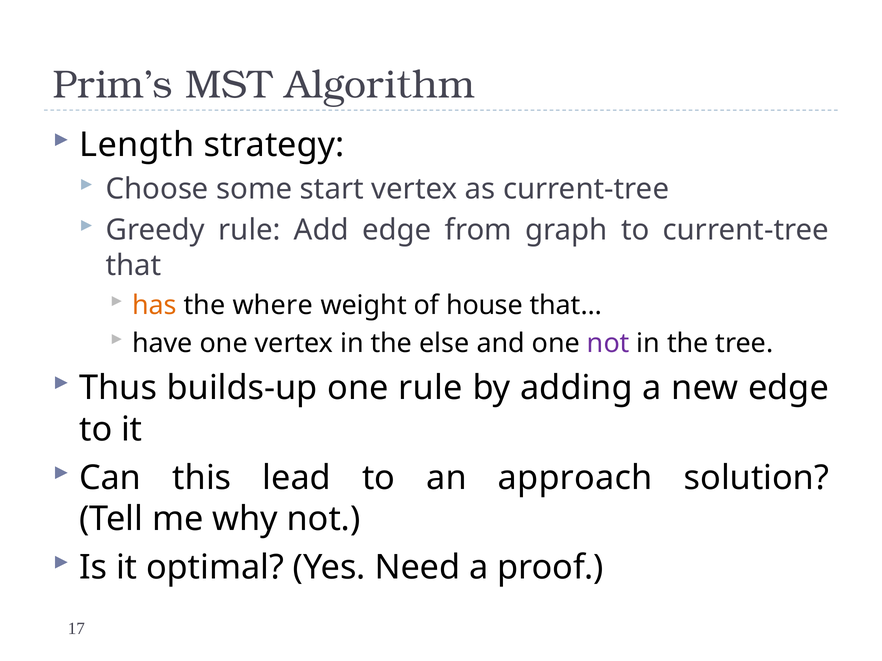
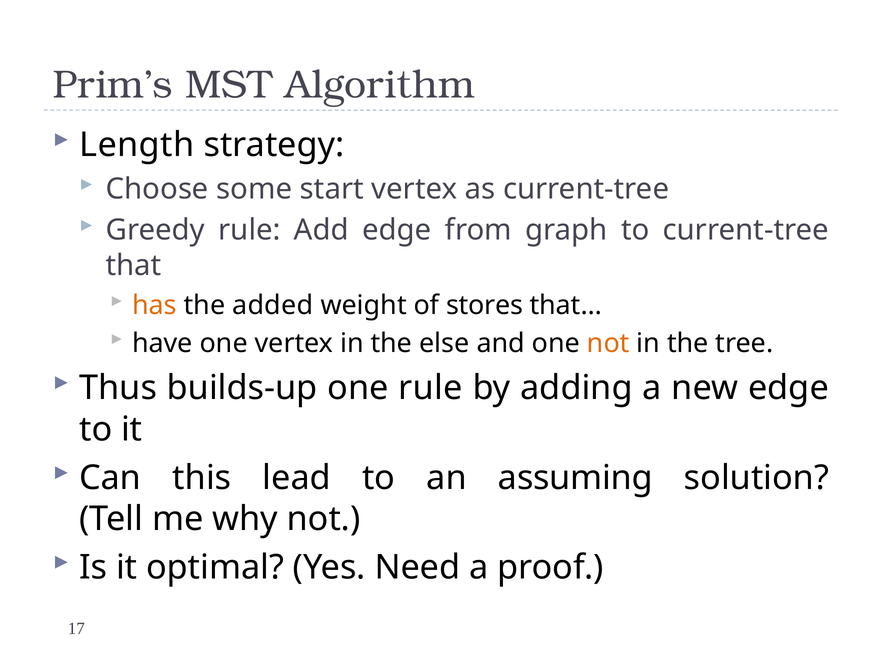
where: where -> added
house: house -> stores
not at (608, 344) colour: purple -> orange
approach: approach -> assuming
